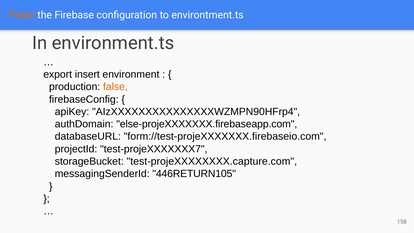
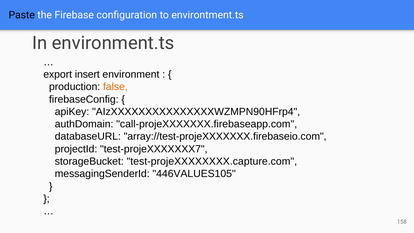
Paste colour: orange -> black
else-projeXXXXXXX.firebaseapp.com: else-projeXXXXXXX.firebaseapp.com -> call-projeXXXXXXX.firebaseapp.com
form://test-projeXXXXXXX.firebaseio.com: form://test-projeXXXXXXX.firebaseio.com -> array://test-projeXXXXXXX.firebaseio.com
446RETURN105: 446RETURN105 -> 446VALUES105
